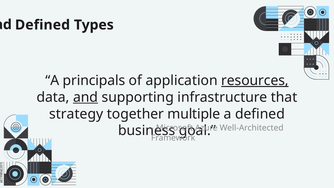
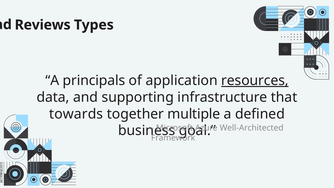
Defined at (42, 25): Defined -> Reviews
and underline: present -> none
strategy: strategy -> towards
